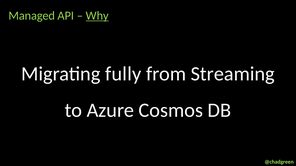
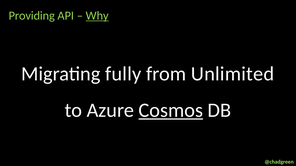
Managed: Managed -> Providing
Streaming: Streaming -> Unlimited
Cosmos underline: none -> present
